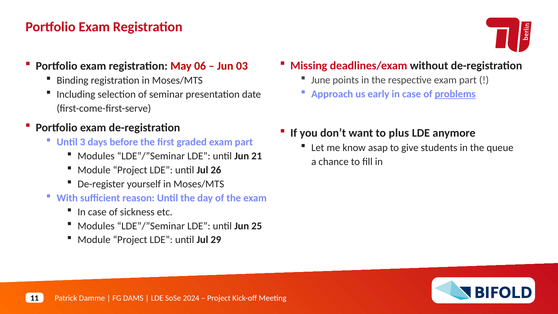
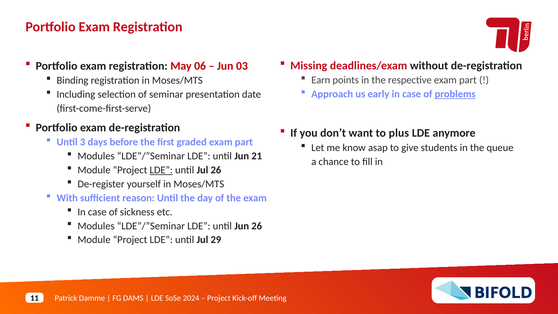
June: June -> Earn
LDE at (161, 170) underline: none -> present
Jun 25: 25 -> 26
